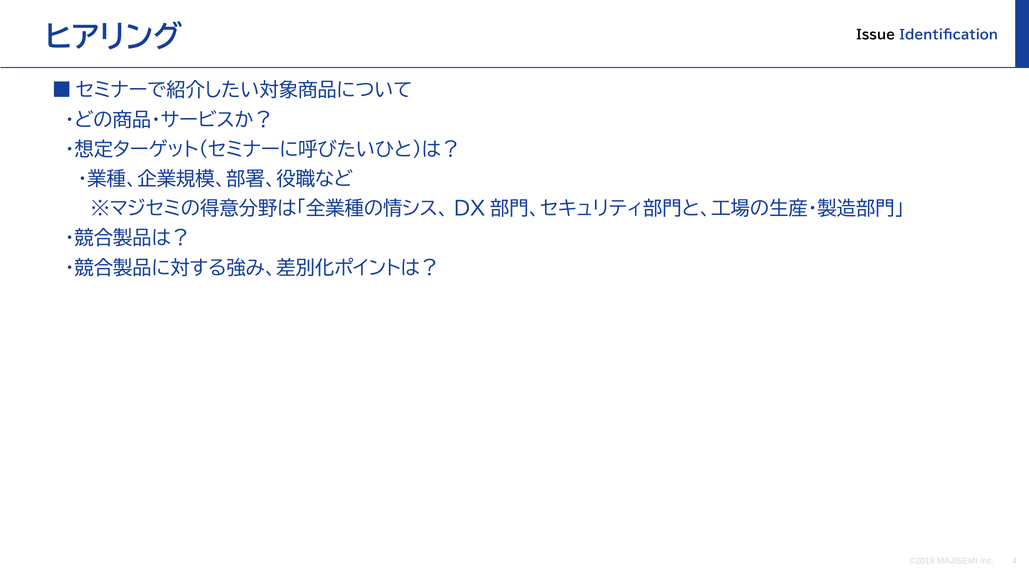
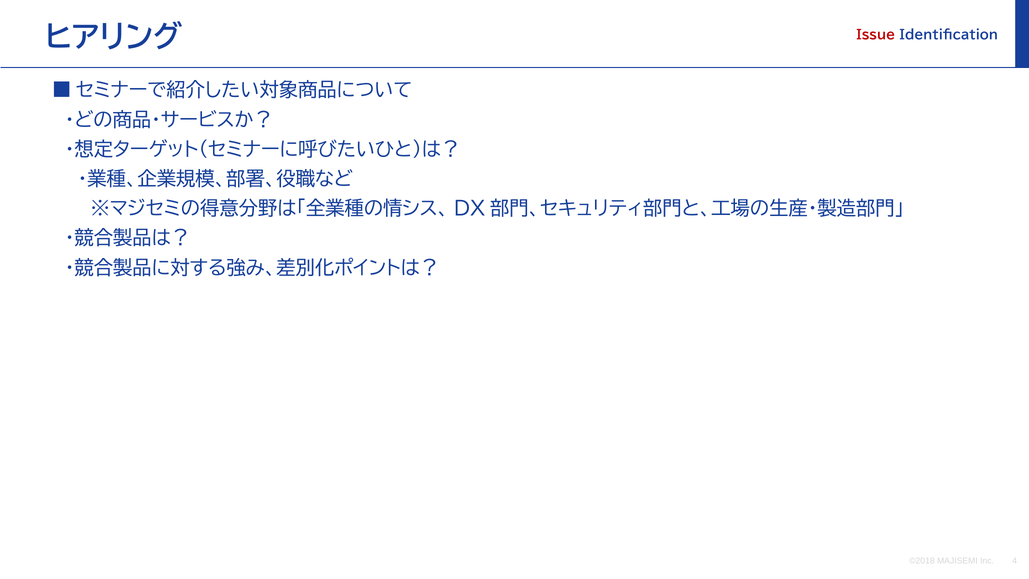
Issue colour: black -> red
